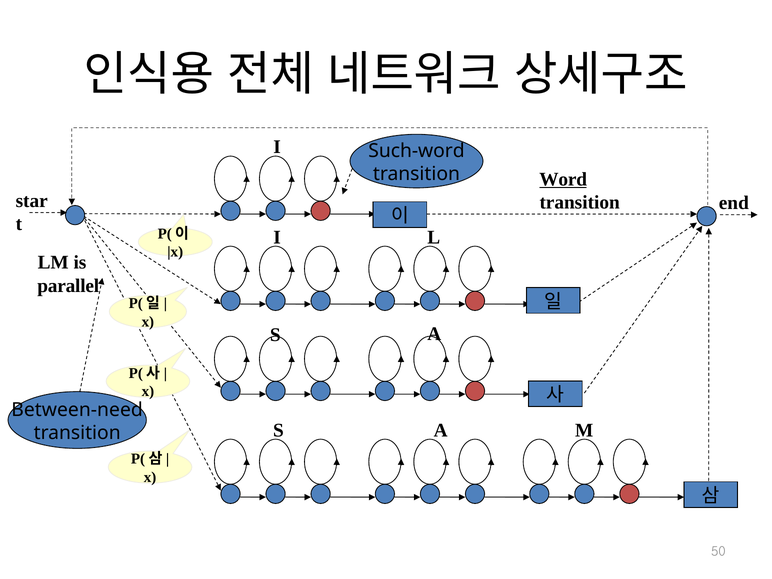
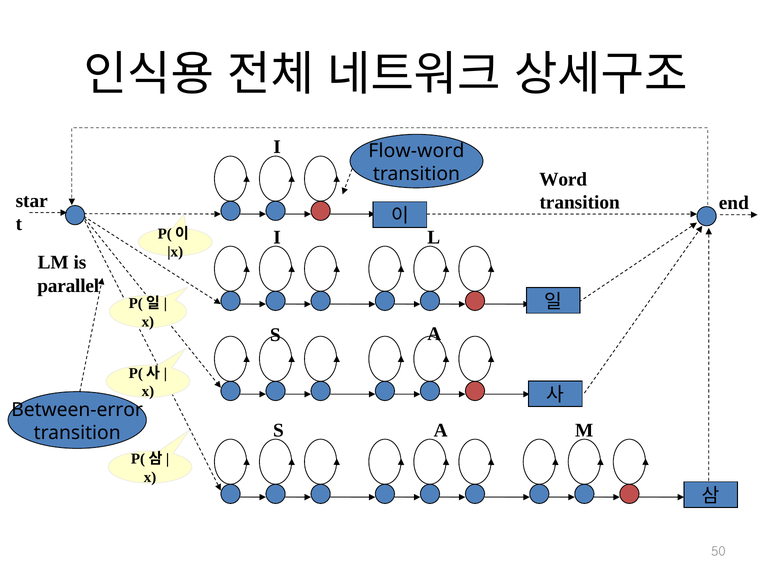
Such-word: Such-word -> Flow-word
Word underline: present -> none
Between-need: Between-need -> Between-error
